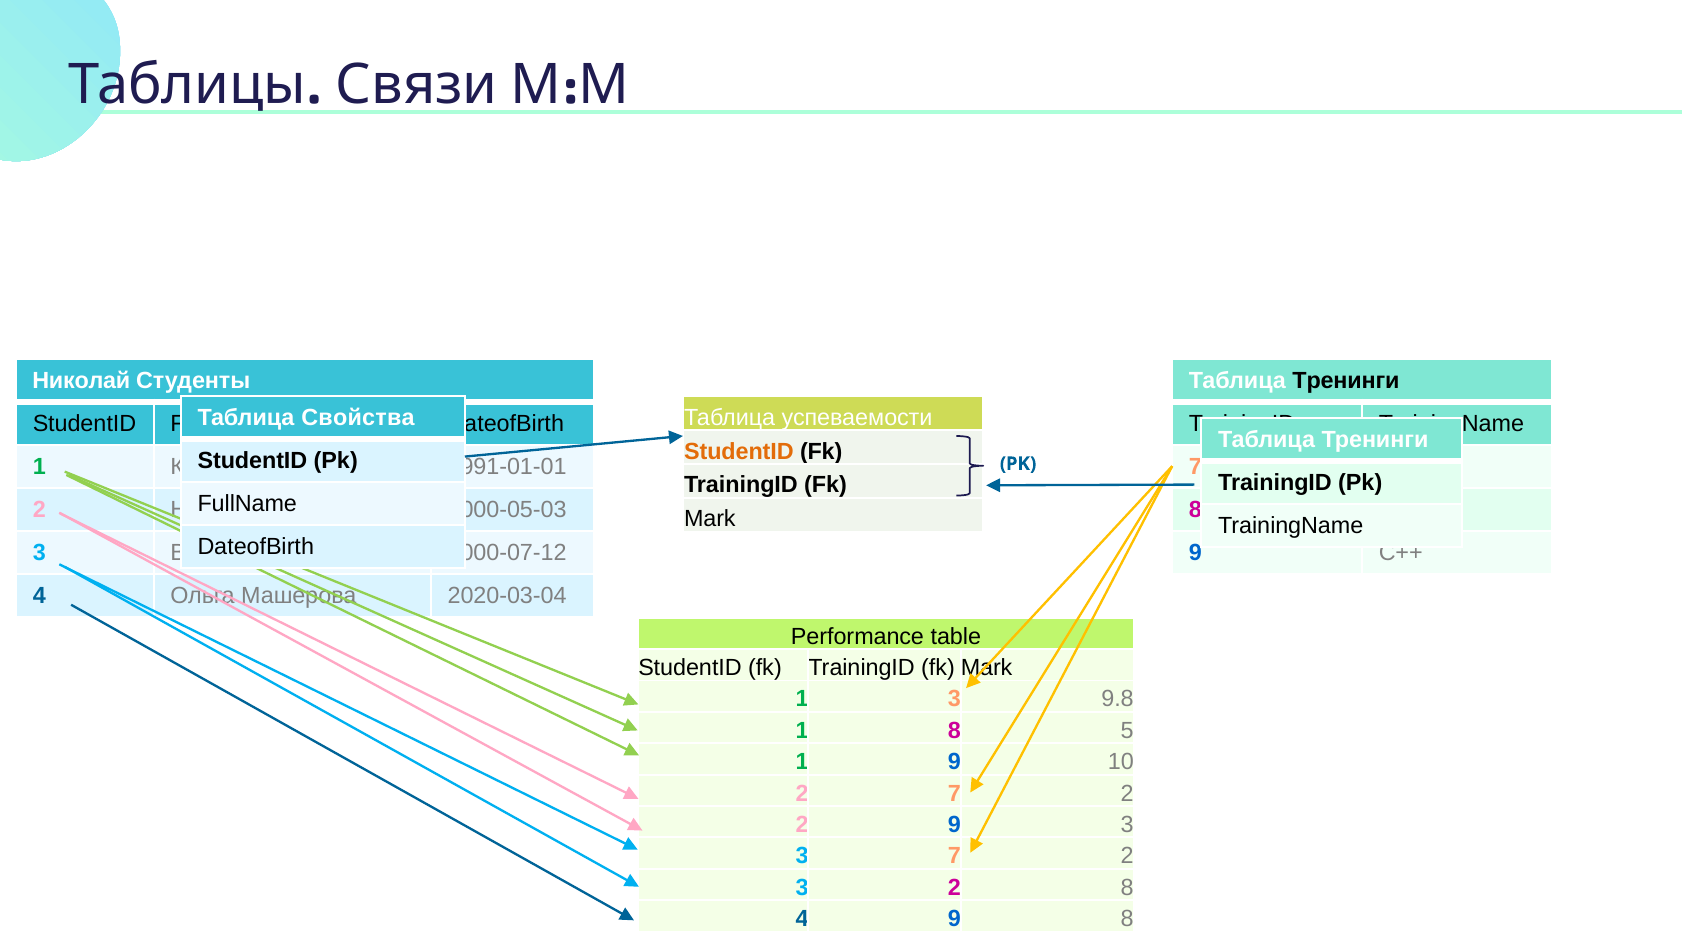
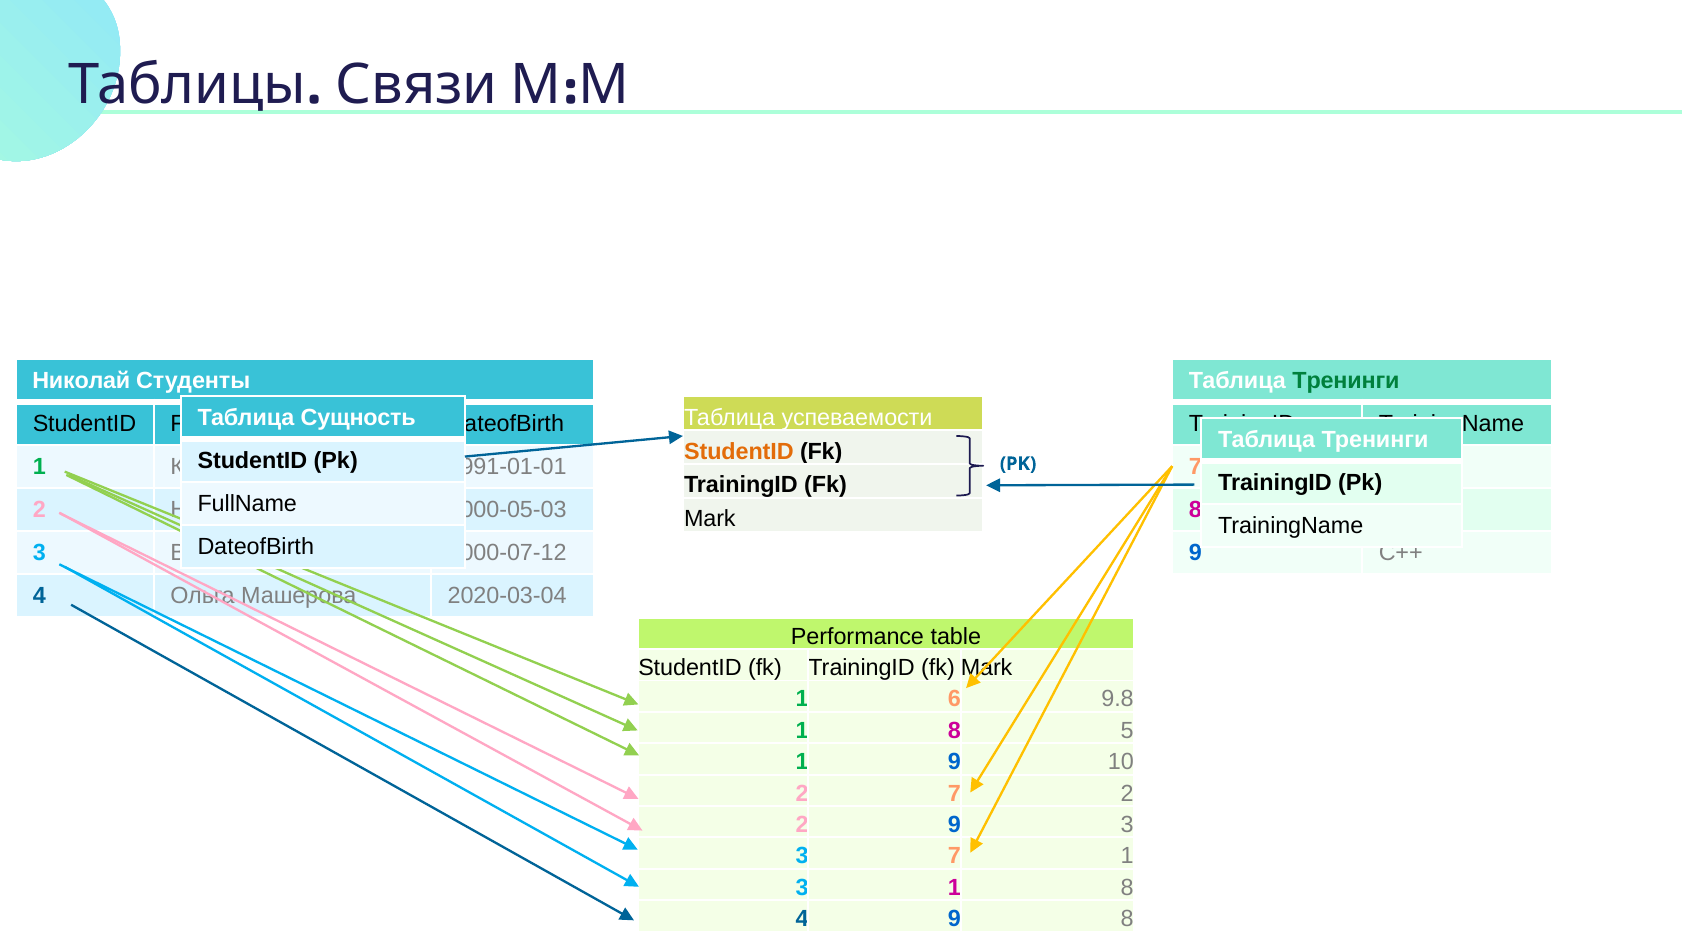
Тренинги at (1346, 381) colour: black -> green
Свойства: Свойства -> Сущность
1 3: 3 -> 6
3 7 2: 2 -> 1
3 2: 2 -> 1
